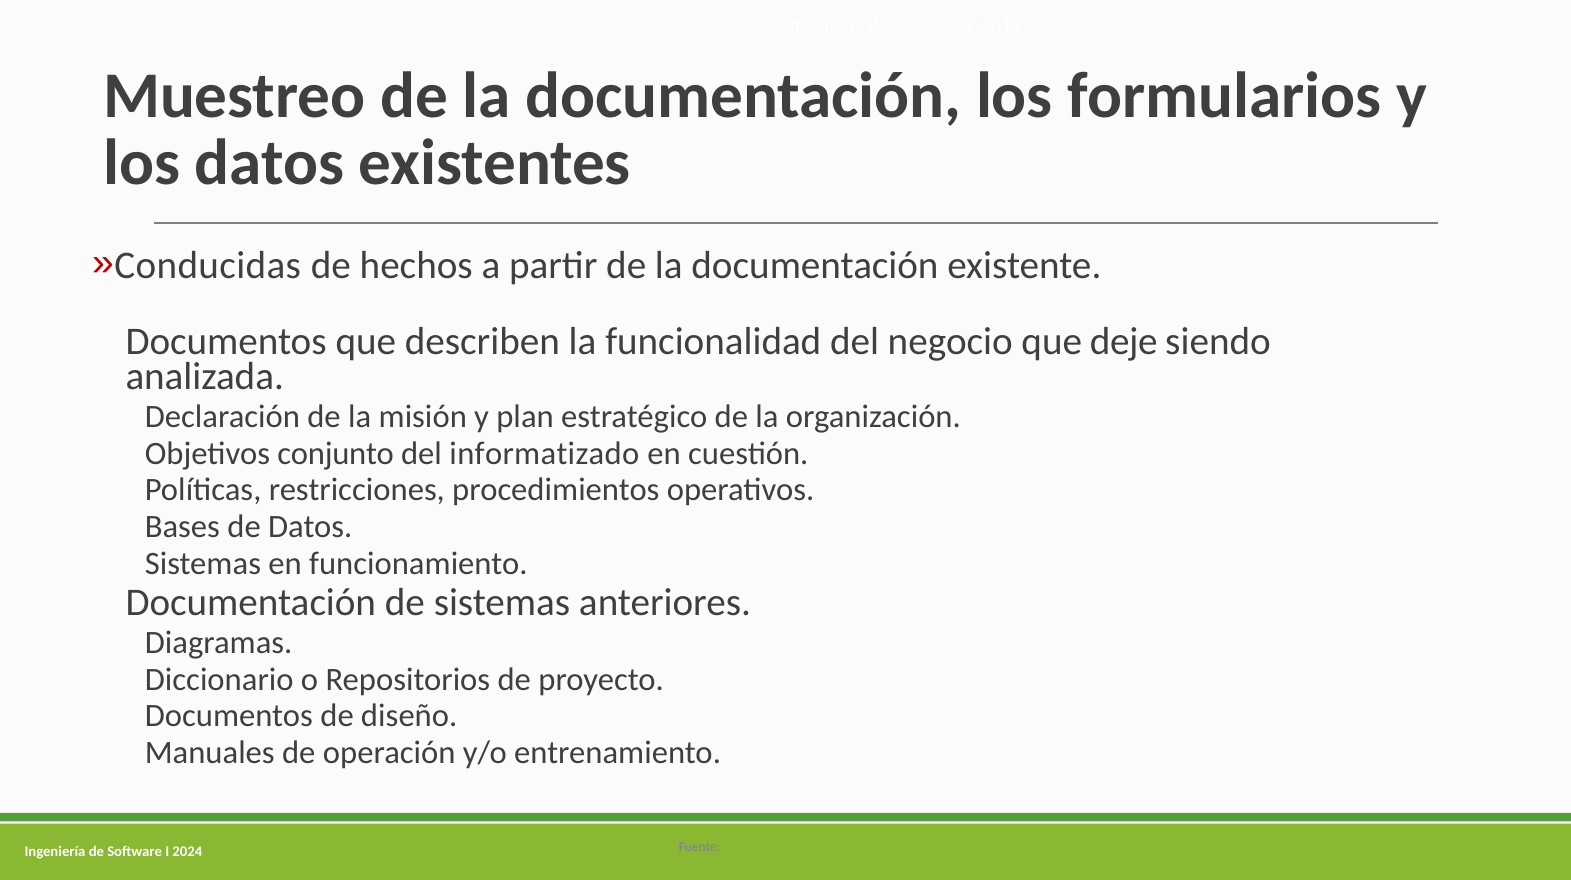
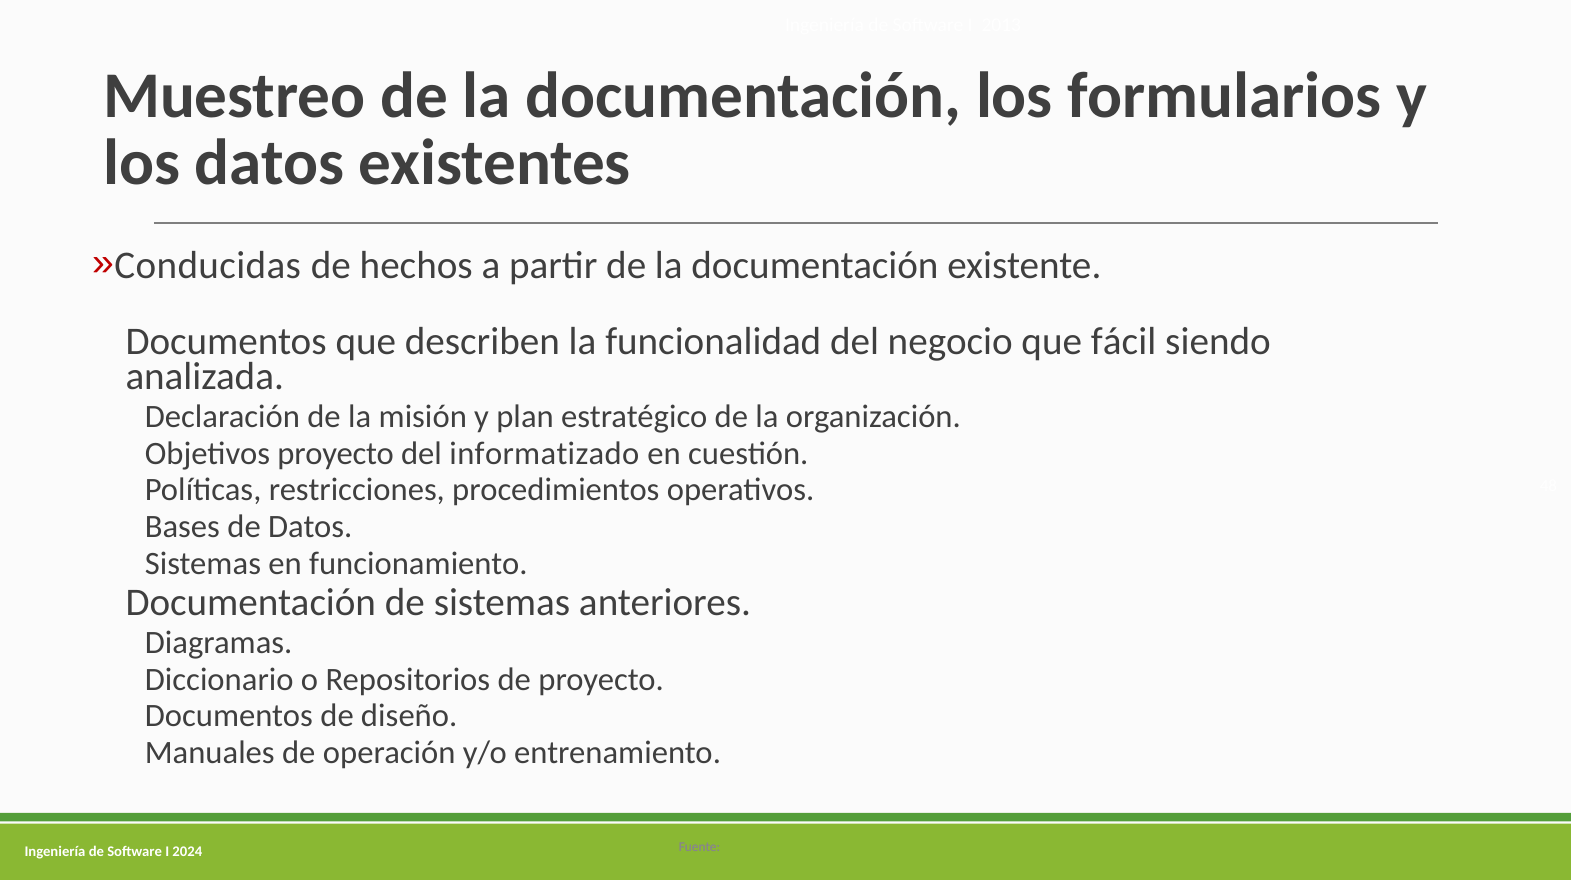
deje: deje -> fácil
Objetivos conjunto: conjunto -> proyecto
